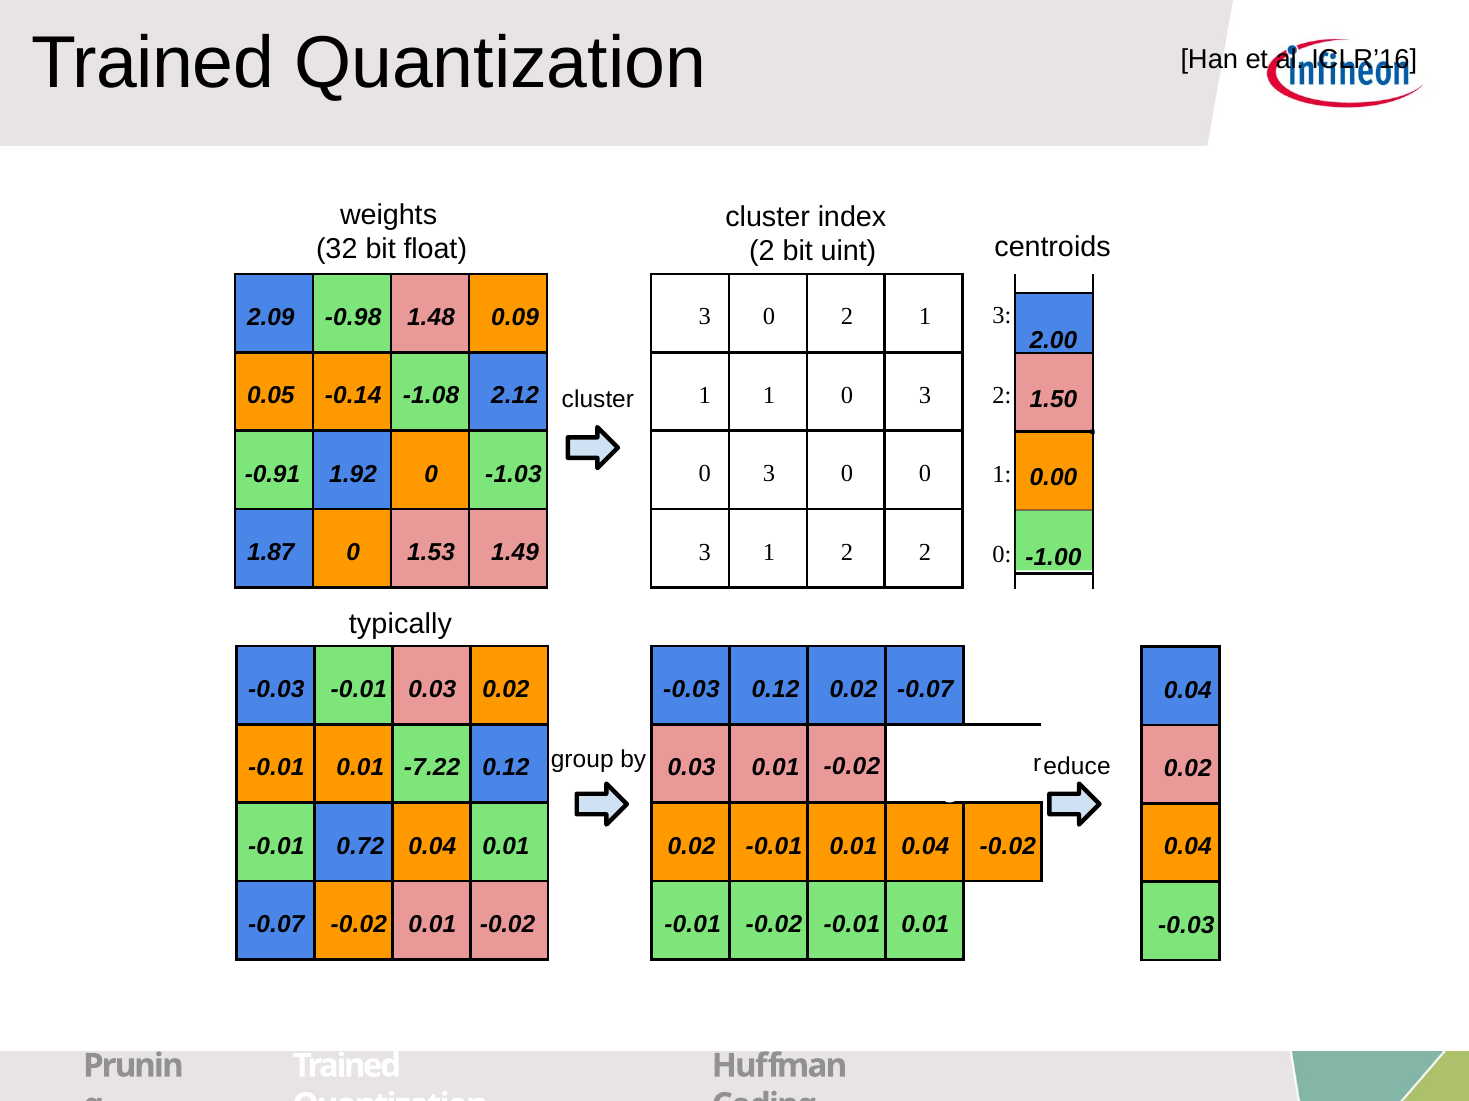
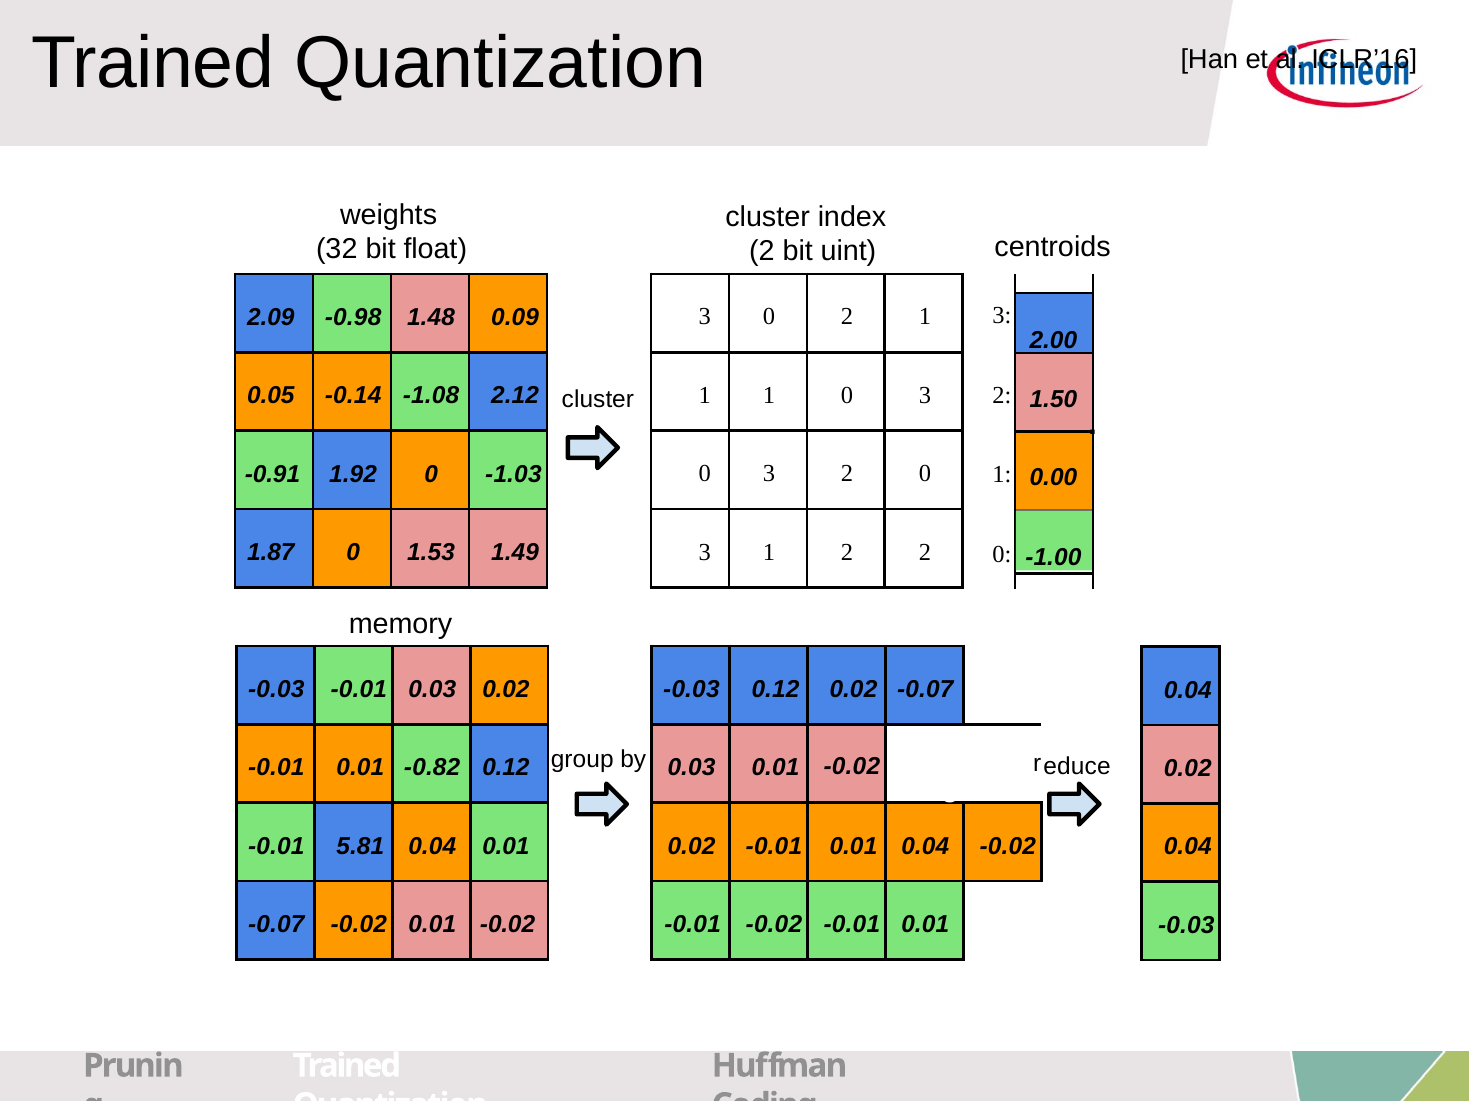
0 at (847, 474): 0 -> 2
typically: typically -> memory
-7.22: -7.22 -> -0.82
0.72: 0.72 -> 5.81
